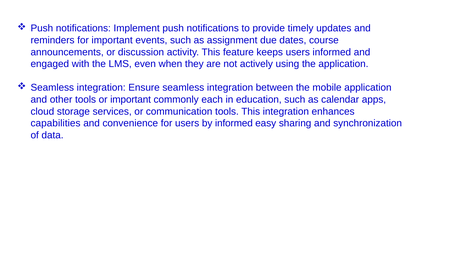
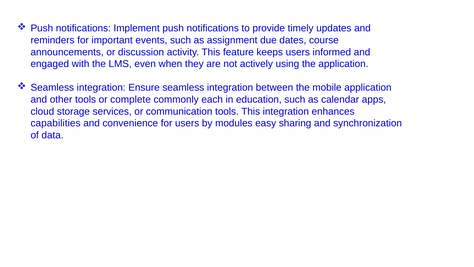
or important: important -> complete
by informed: informed -> modules
